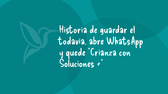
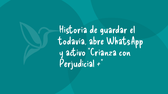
quede: quede -> activo
Soluciones: Soluciones -> Perjudicial
